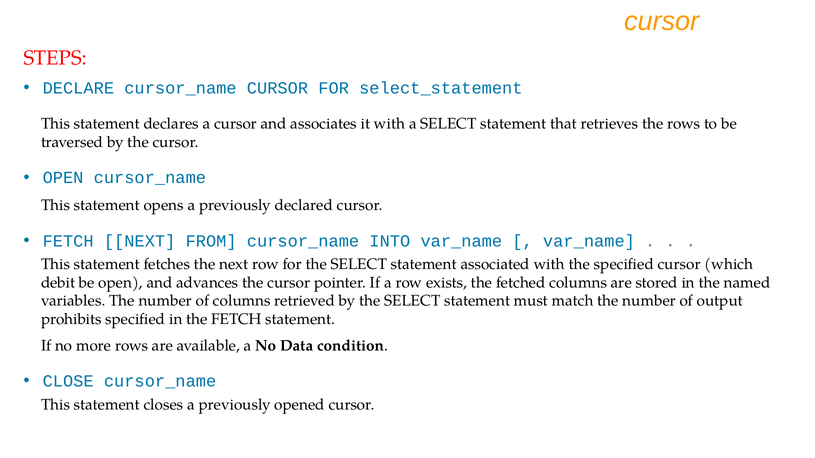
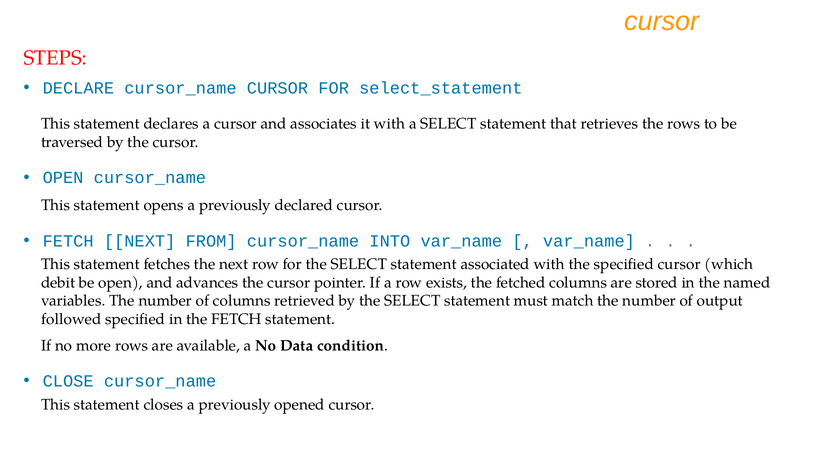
prohibits: prohibits -> followed
